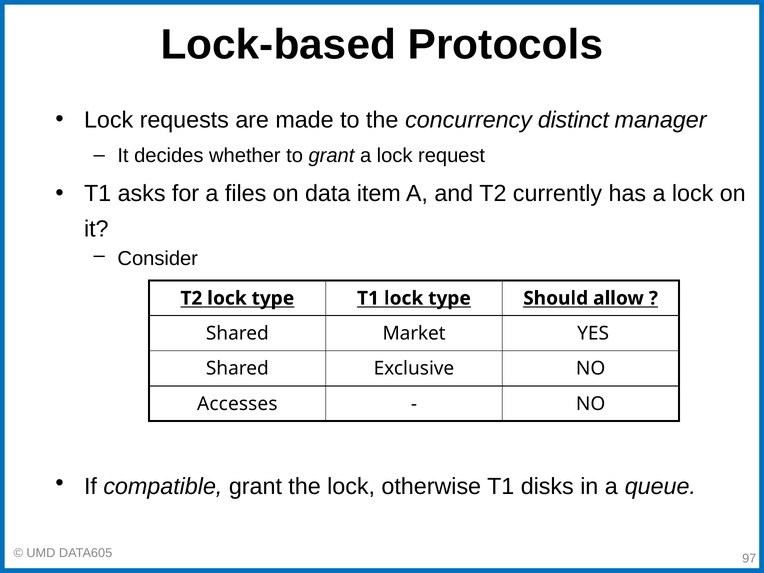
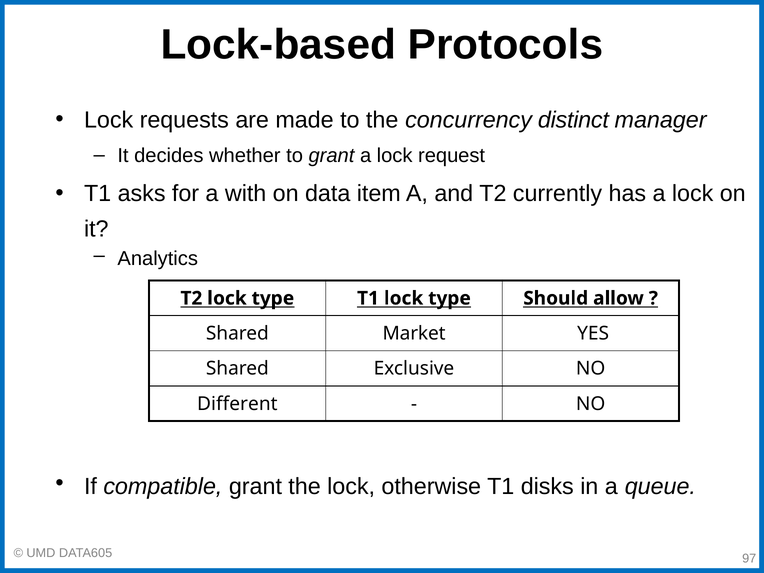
files: files -> with
Consider: Consider -> Analytics
Accesses: Accesses -> Different
